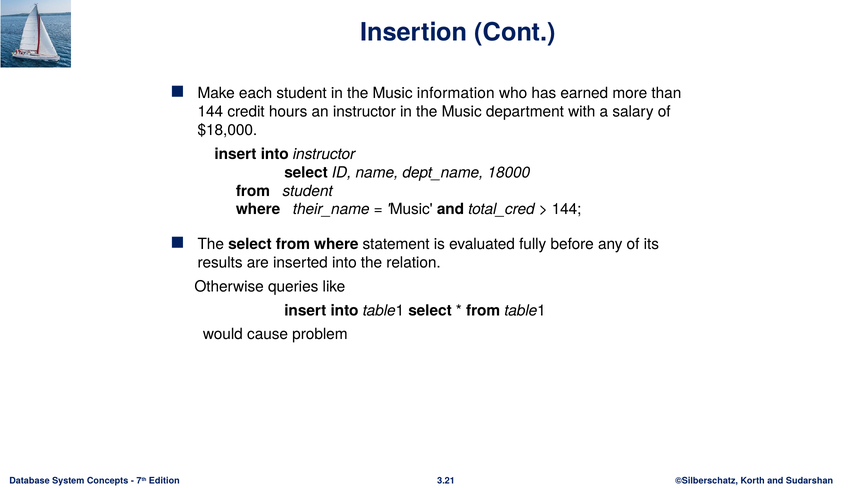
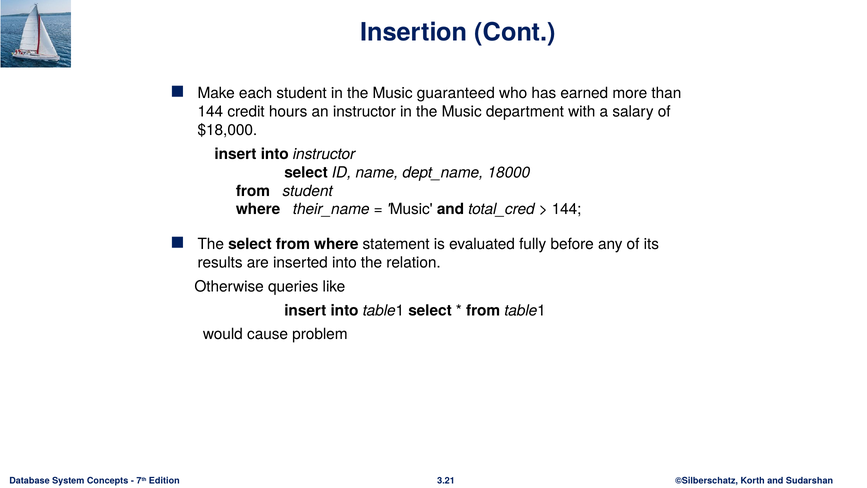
information: information -> guaranteed
